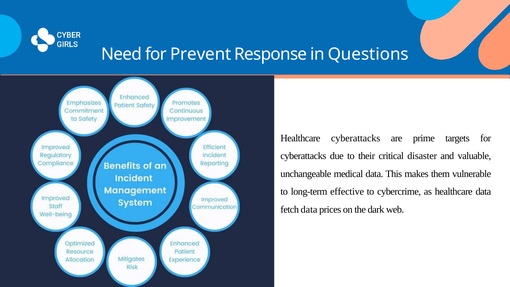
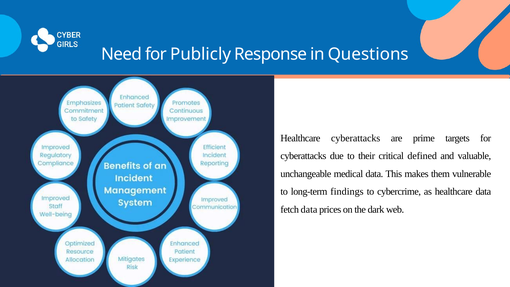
Prevent: Prevent -> Publicly
disaster: disaster -> defined
effective: effective -> findings
